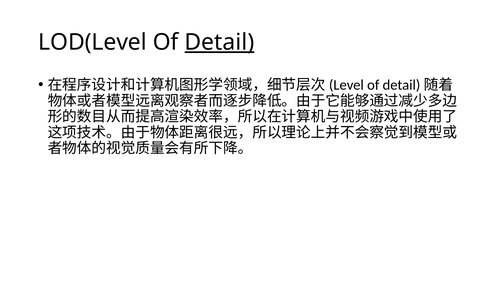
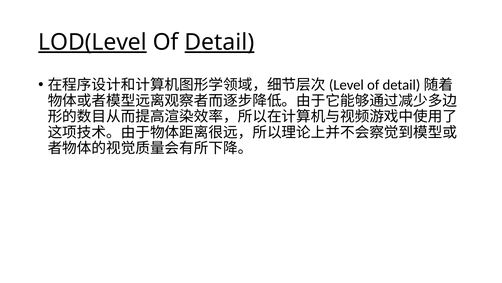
LOD(Level underline: none -> present
